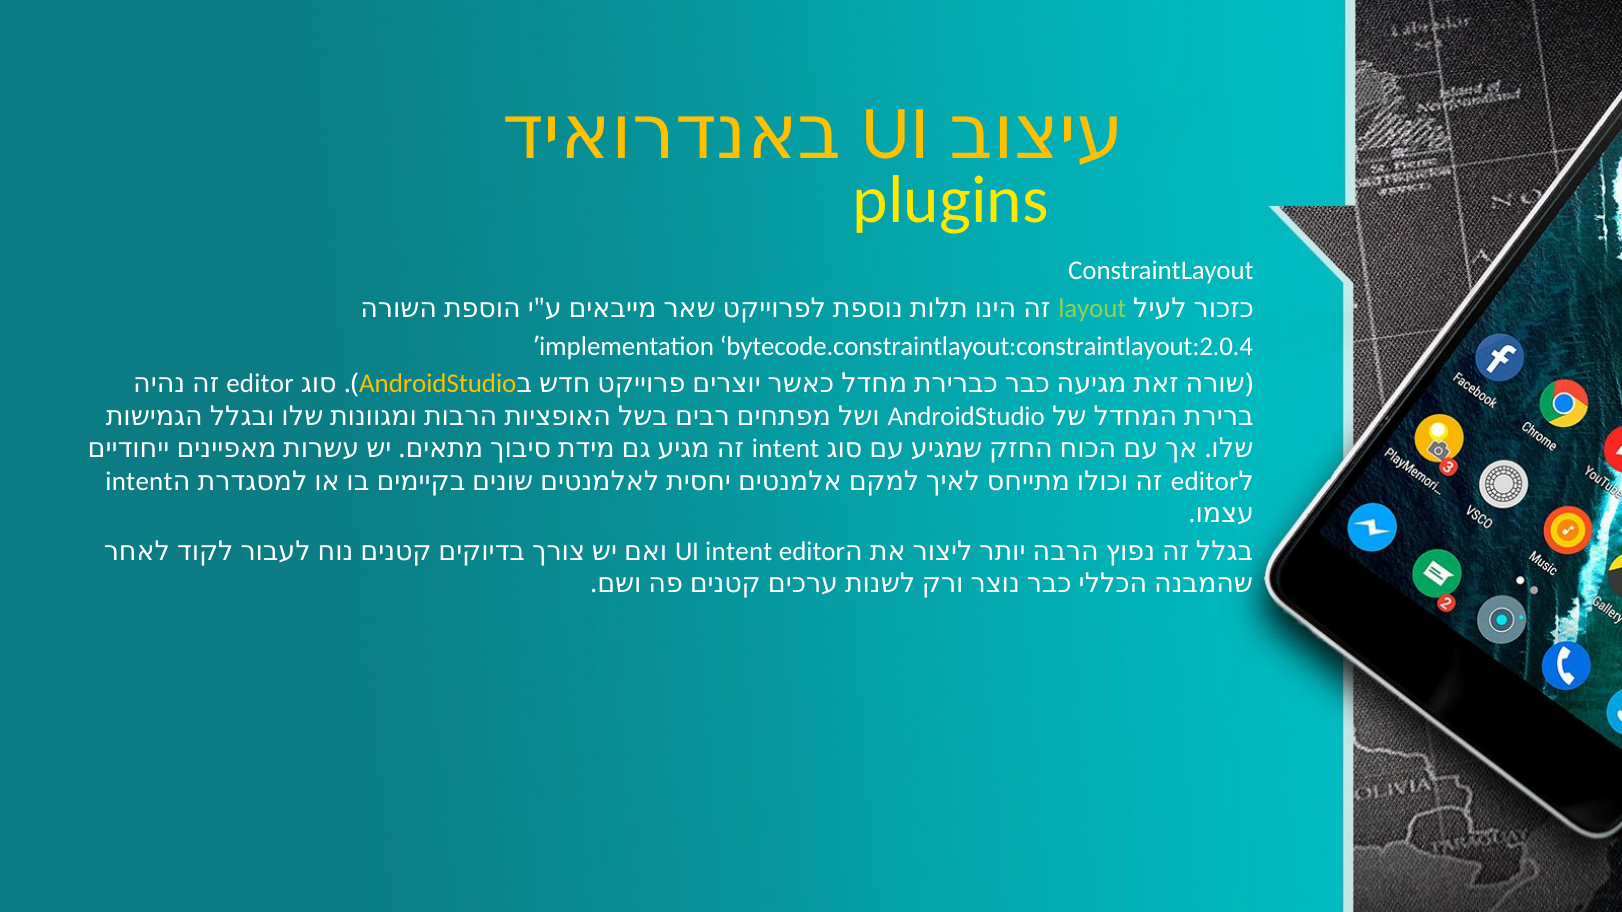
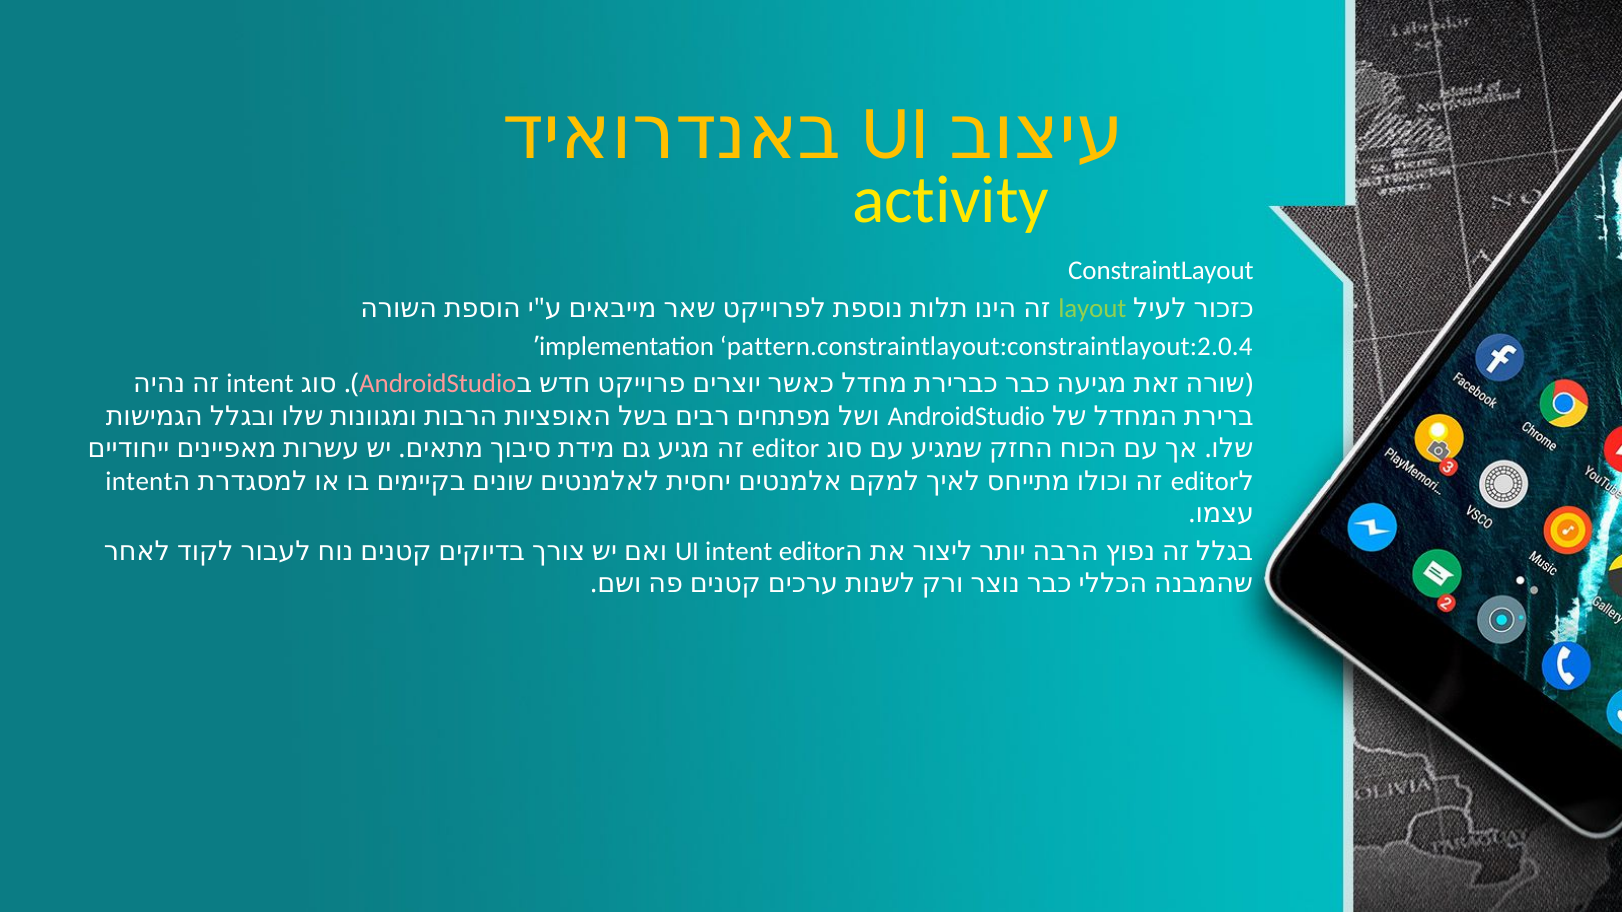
plugins: plugins -> activity
bytecode.constraintlayout:constraintlayout:2.0.4: bytecode.constraintlayout:constraintlayout:2.0.4 -> pattern.constraintlayout:constraintlayout:2.0.4
editor at (260, 384): editor -> intent
AndroidStudio at (438, 384) colour: yellow -> pink
intent at (786, 449): intent -> editor
